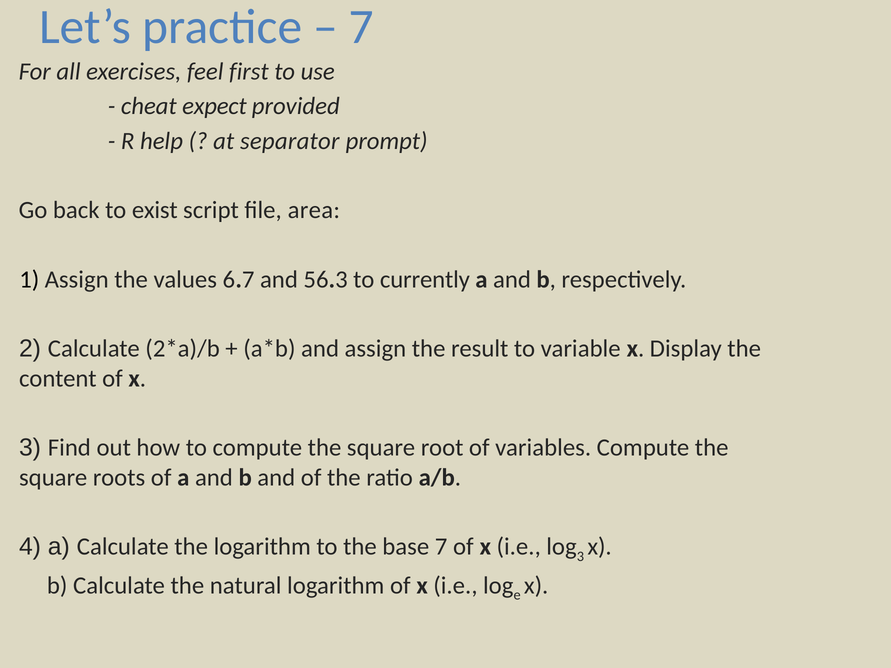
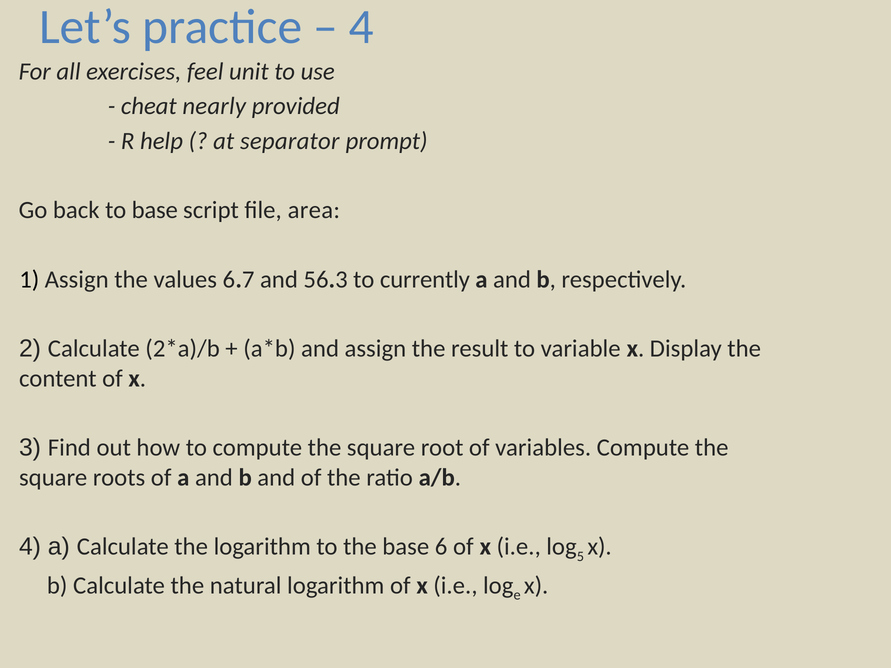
7 at (362, 27): 7 -> 4
first: first -> unit
expect: expect -> nearly
to exist: exist -> base
base 7: 7 -> 6
3 at (580, 557): 3 -> 5
